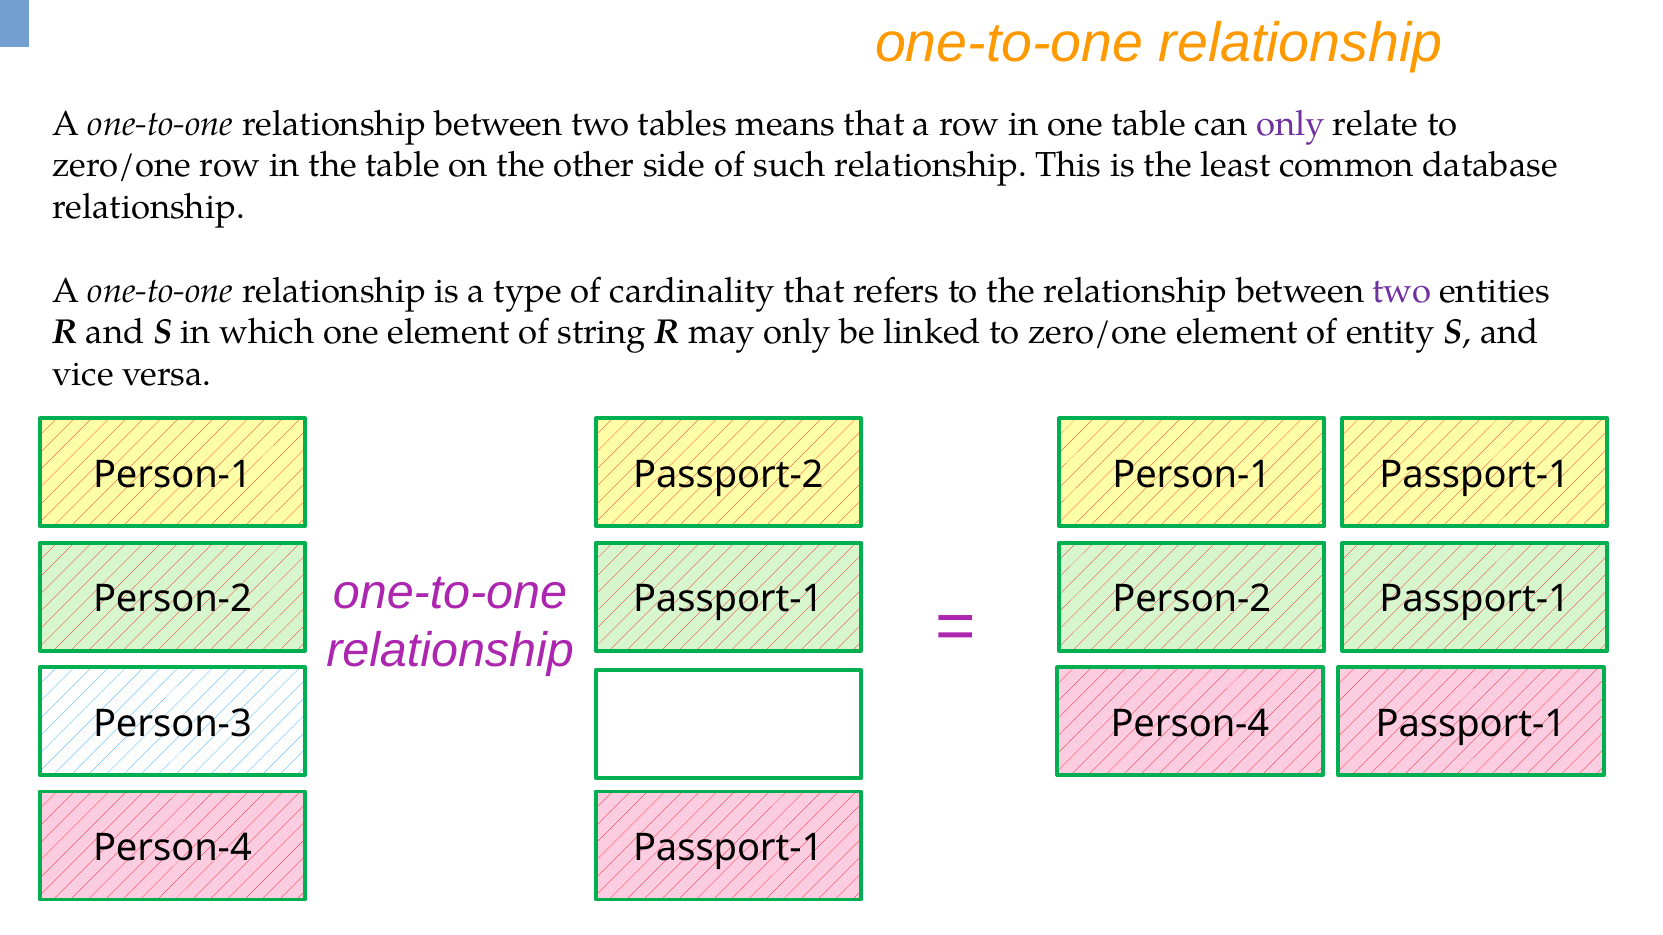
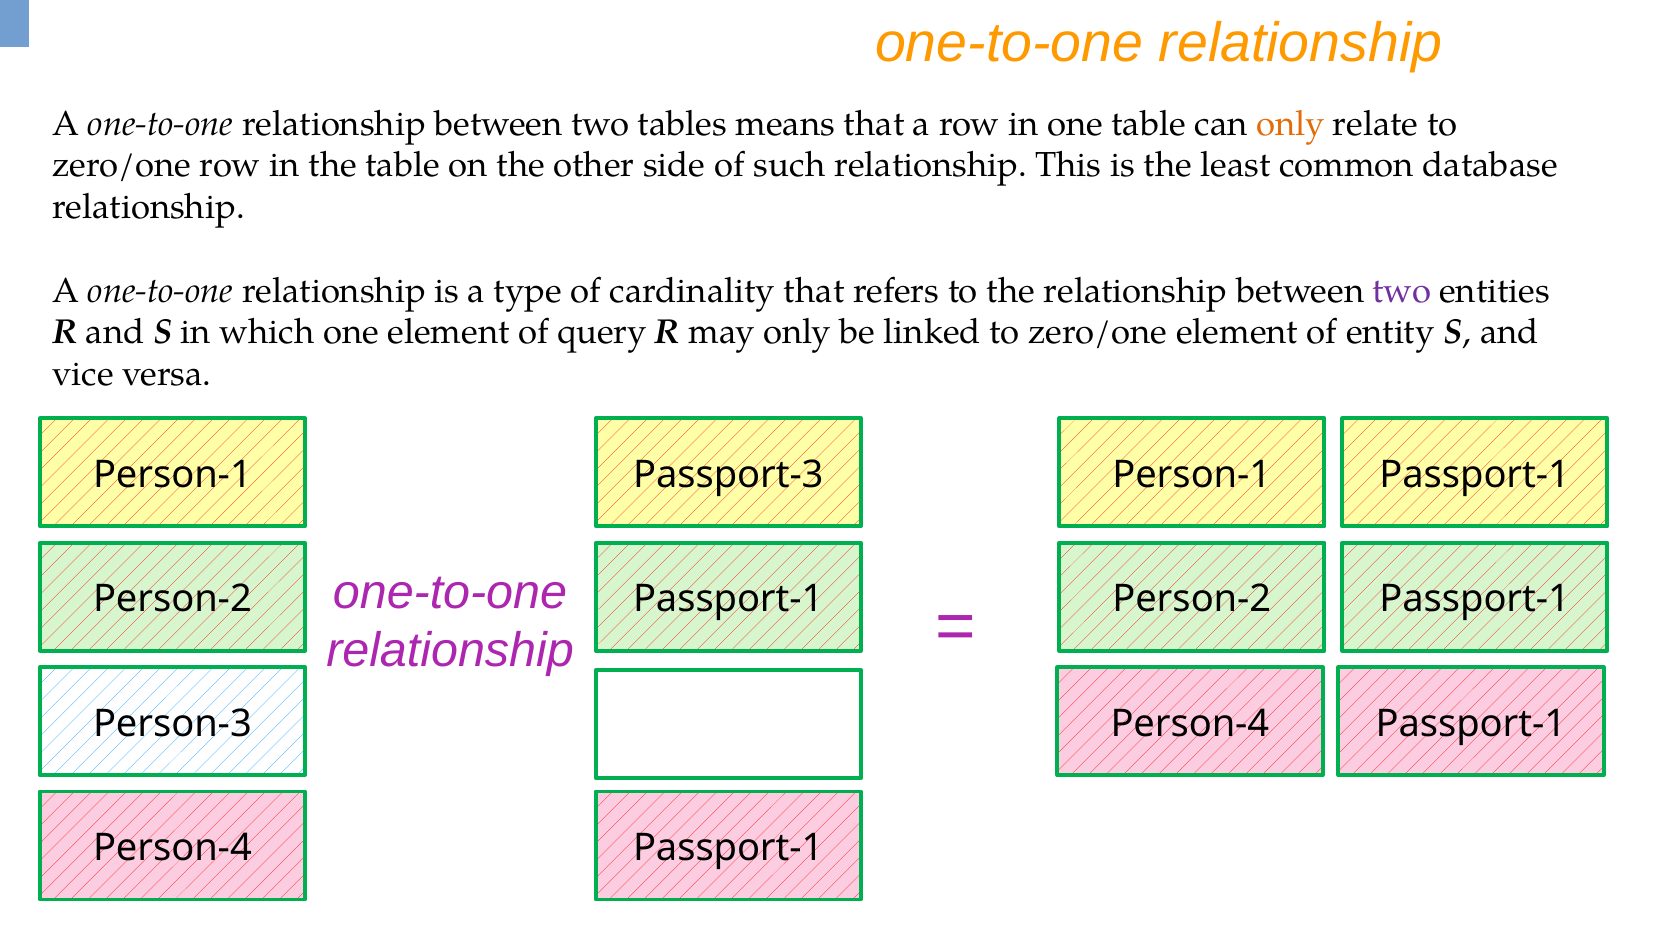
only at (1291, 124) colour: purple -> orange
string: string -> query
Passport-2: Passport-2 -> Passport-3
